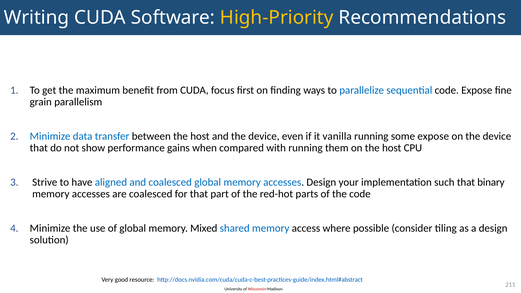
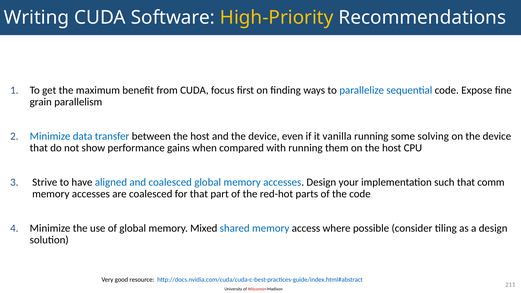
some expose: expose -> solving
binary: binary -> comm
